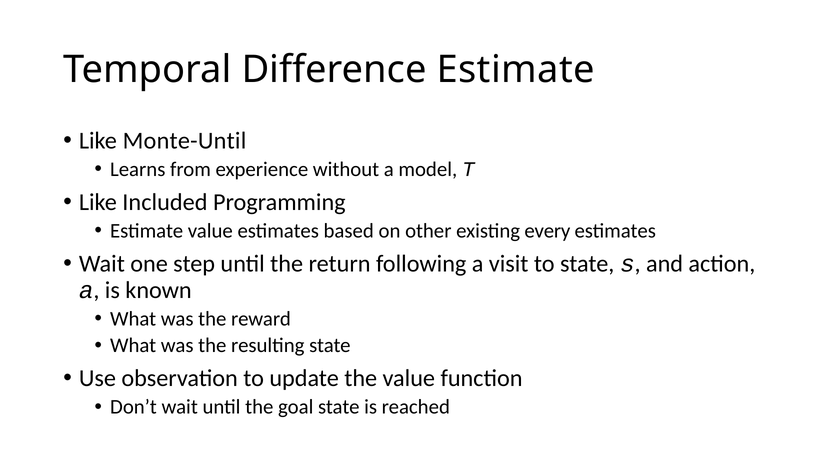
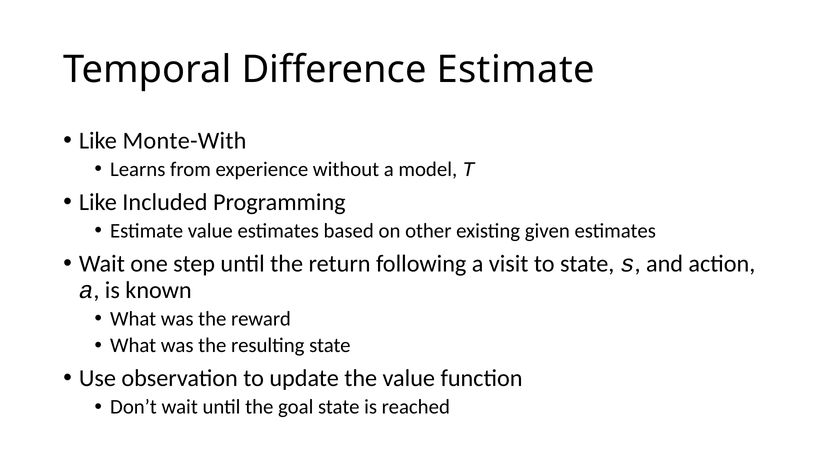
Monte-Until: Monte-Until -> Monte-With
every: every -> given
